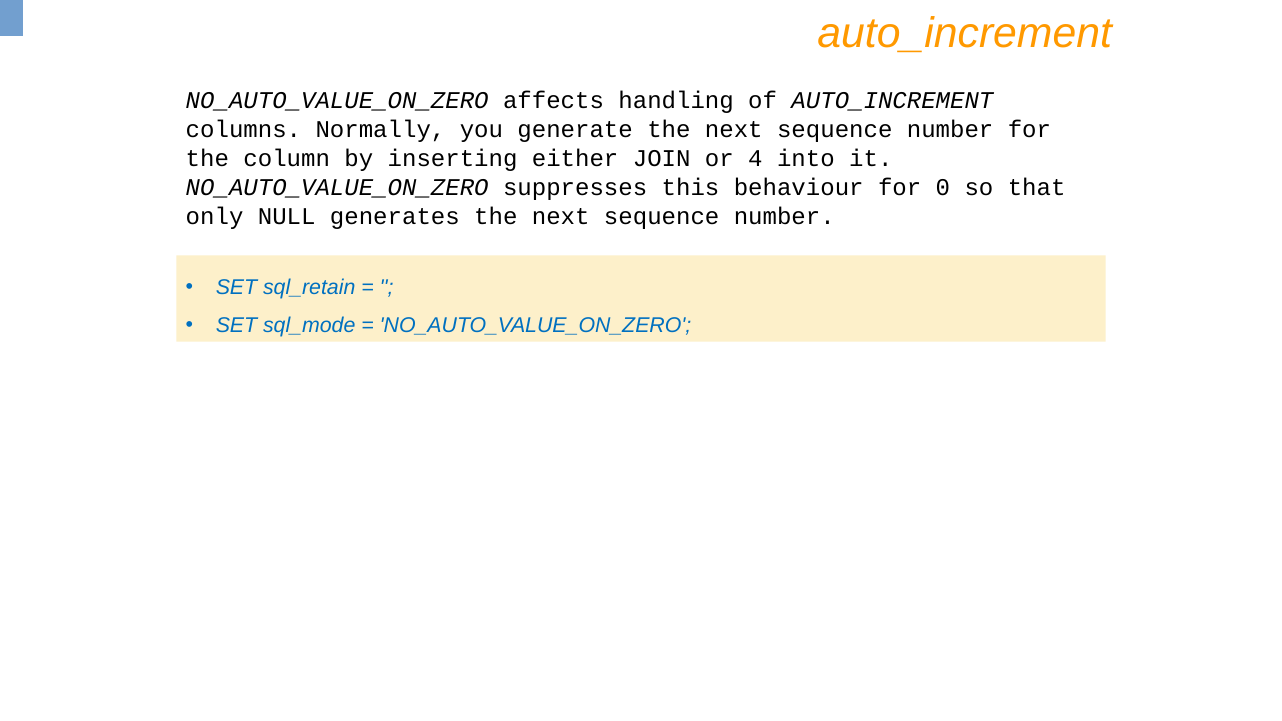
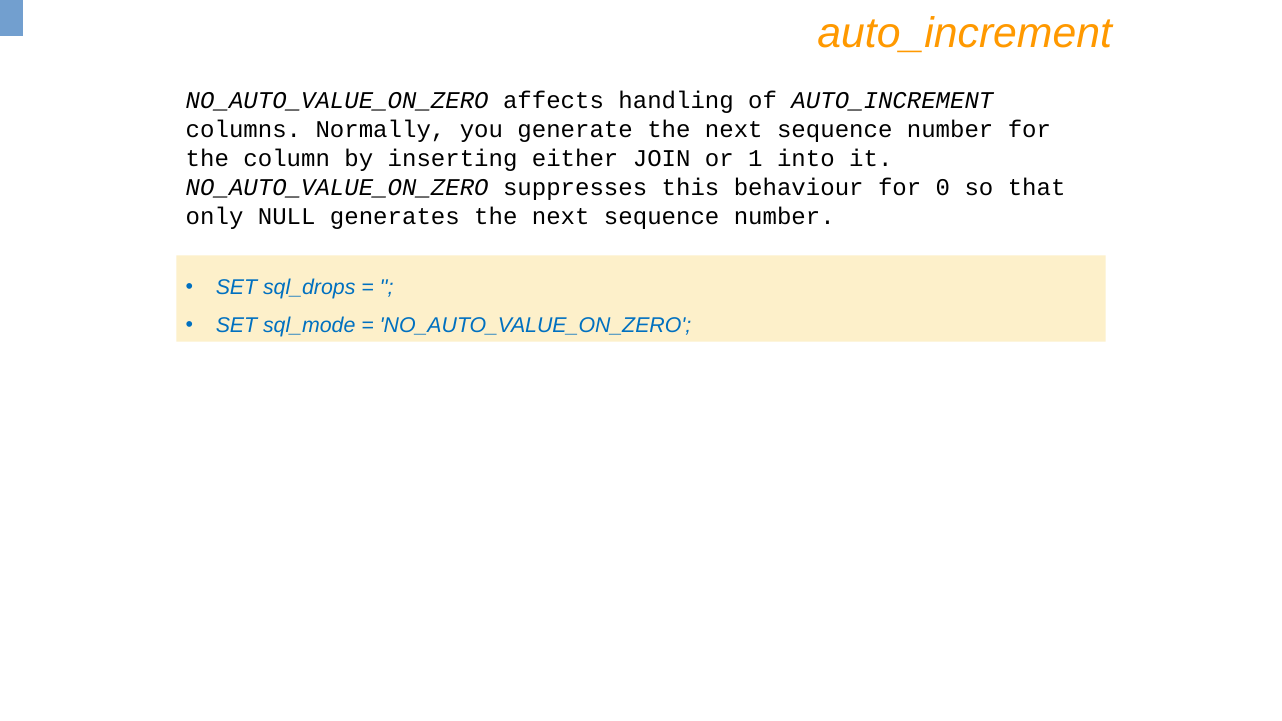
4: 4 -> 1
sql_retain: sql_retain -> sql_drops
